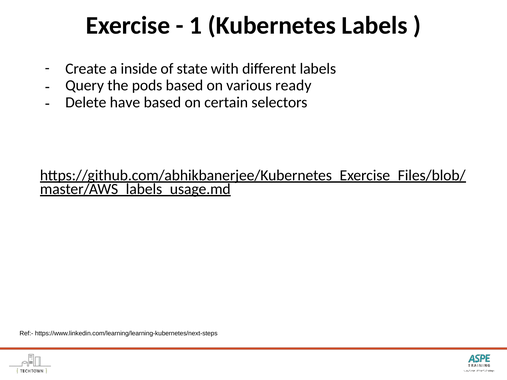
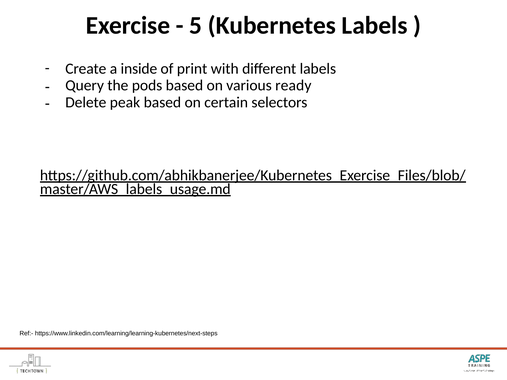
1: 1 -> 5
state: state -> print
have: have -> peak
